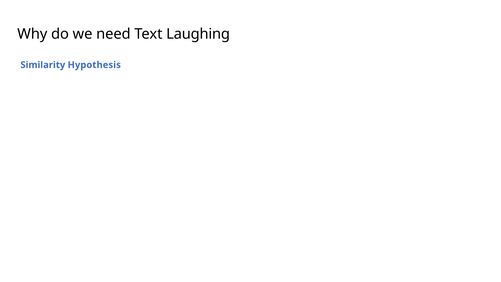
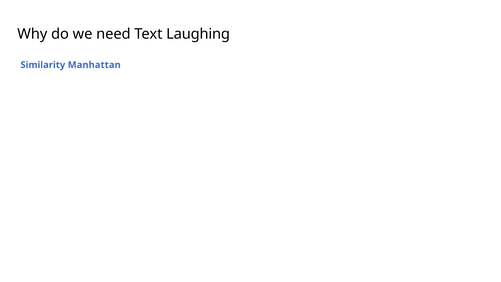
Hypothesis: Hypothesis -> Manhattan
